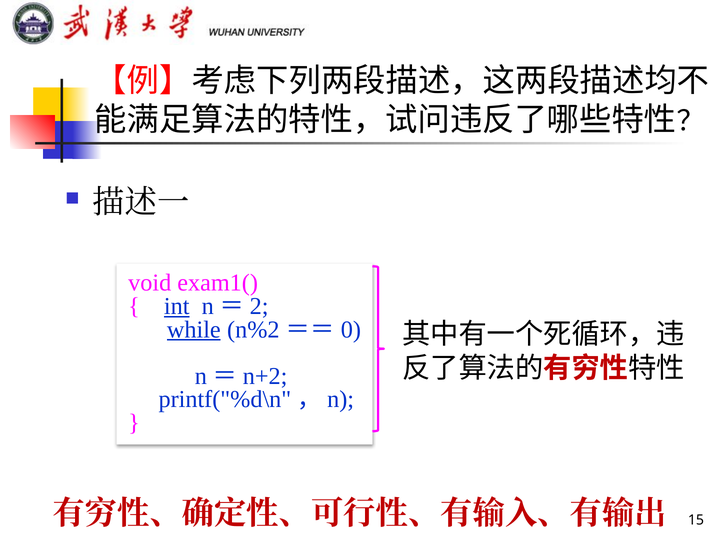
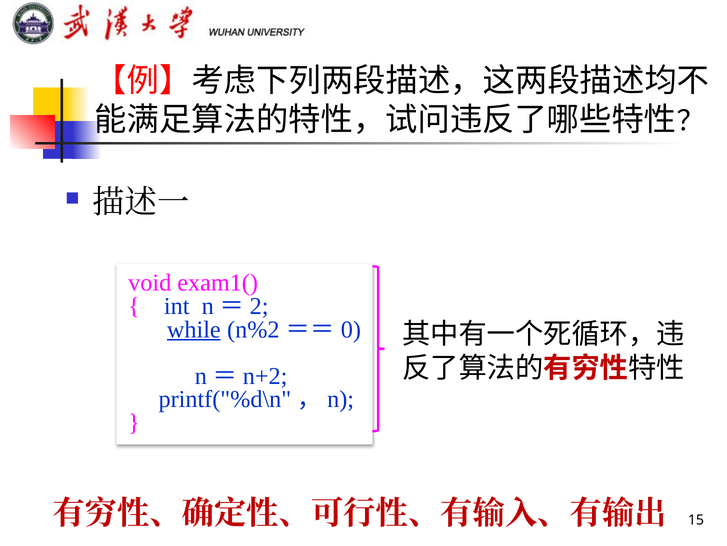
int underline: present -> none
